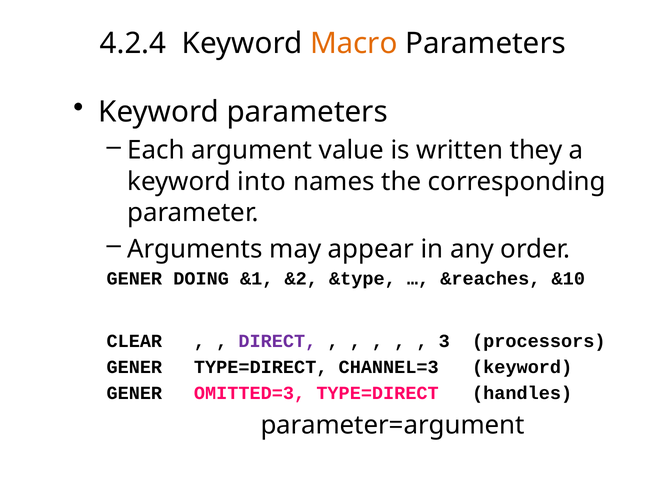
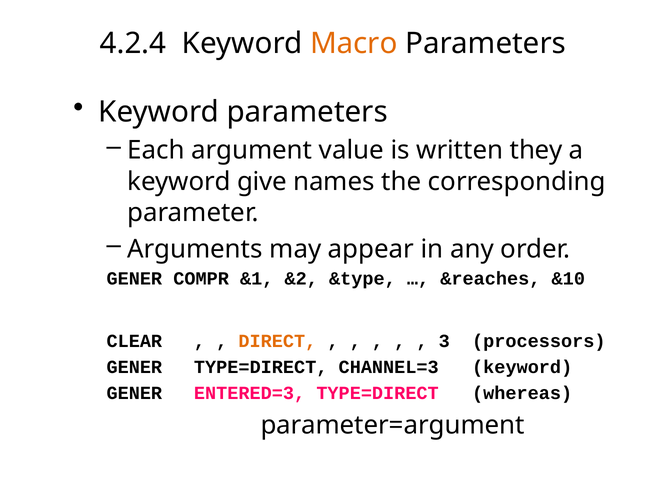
into: into -> give
DOING: DOING -> COMPR
DIRECT colour: purple -> orange
OMITTED=3: OMITTED=3 -> ENTERED=3
handles: handles -> whereas
